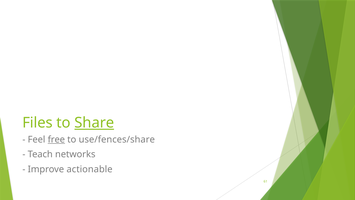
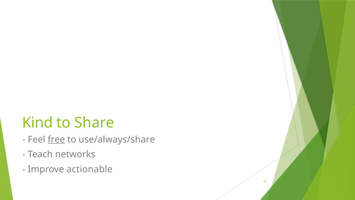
Files: Files -> Kind
Share underline: present -> none
use/fences/share: use/fences/share -> use/always/share
